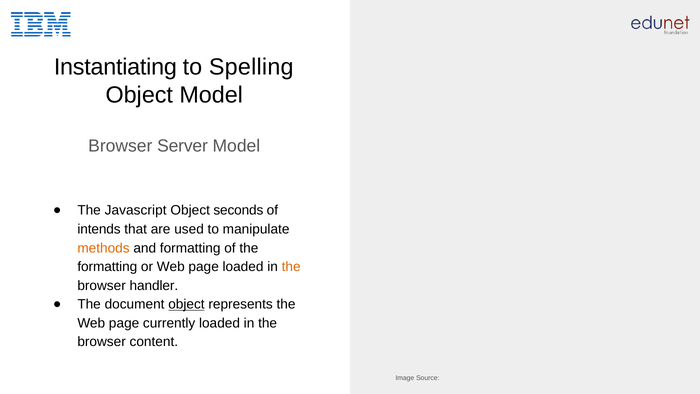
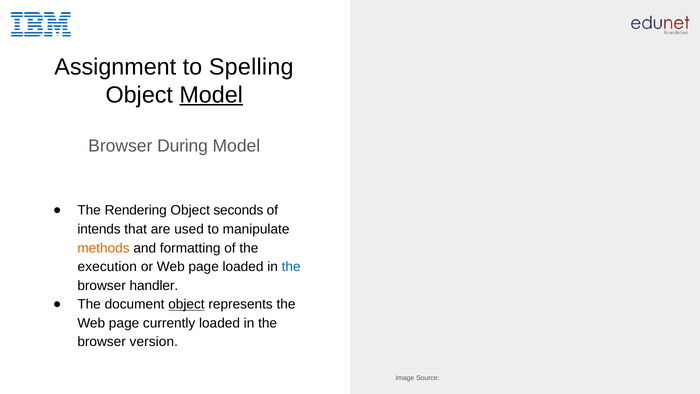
Instantiating: Instantiating -> Assignment
Model at (211, 95) underline: none -> present
Server: Server -> During
Javascript: Javascript -> Rendering
formatting at (107, 267): formatting -> execution
the at (291, 267) colour: orange -> blue
content: content -> version
